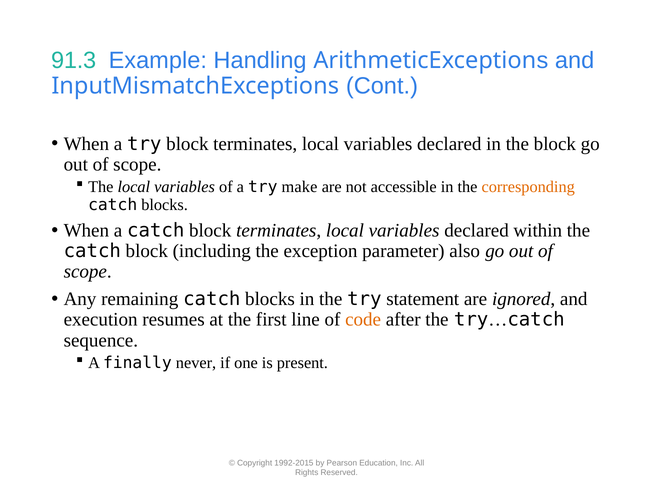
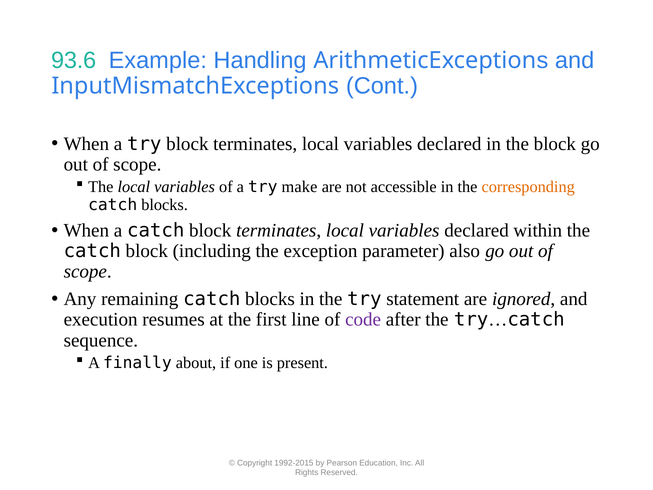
91.3: 91.3 -> 93.6
code colour: orange -> purple
never: never -> about
